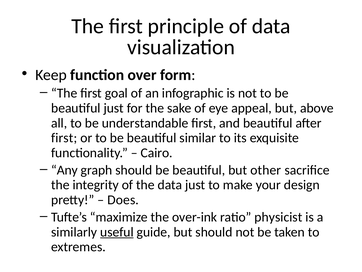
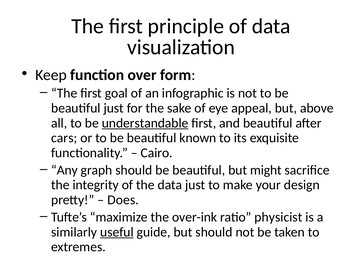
understandable underline: none -> present
first at (64, 138): first -> cars
similar: similar -> known
other: other -> might
